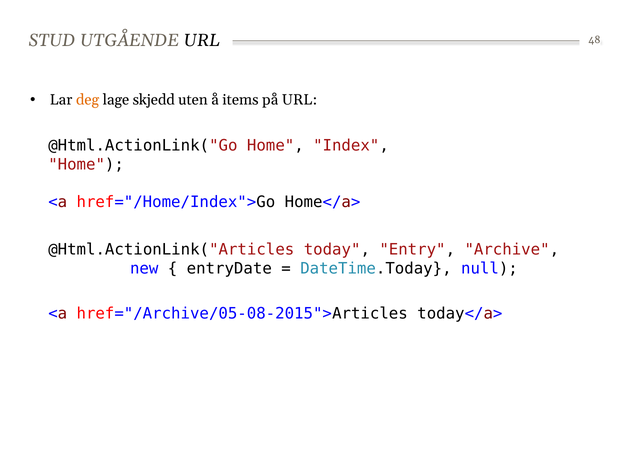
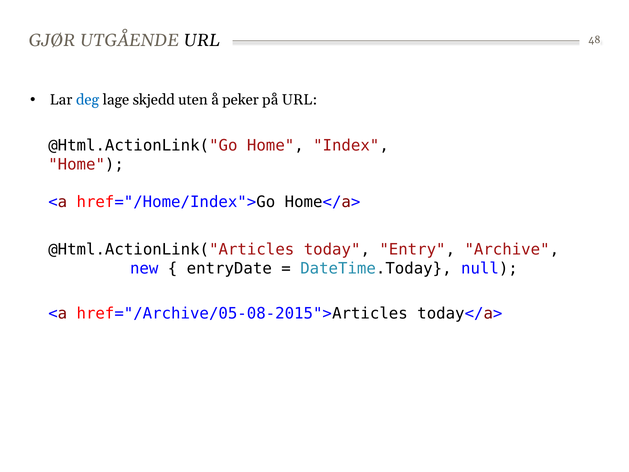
STUD: STUD -> GJØR
deg colour: orange -> blue
items: items -> peker
